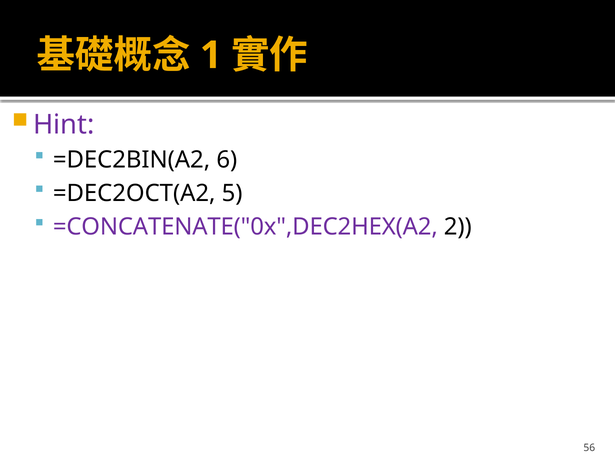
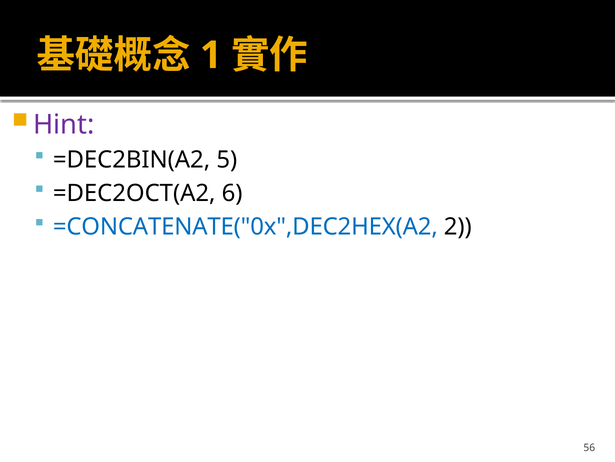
6: 6 -> 5
5: 5 -> 6
=CONCATENATE("0x",DEC2HEX(A2 colour: purple -> blue
